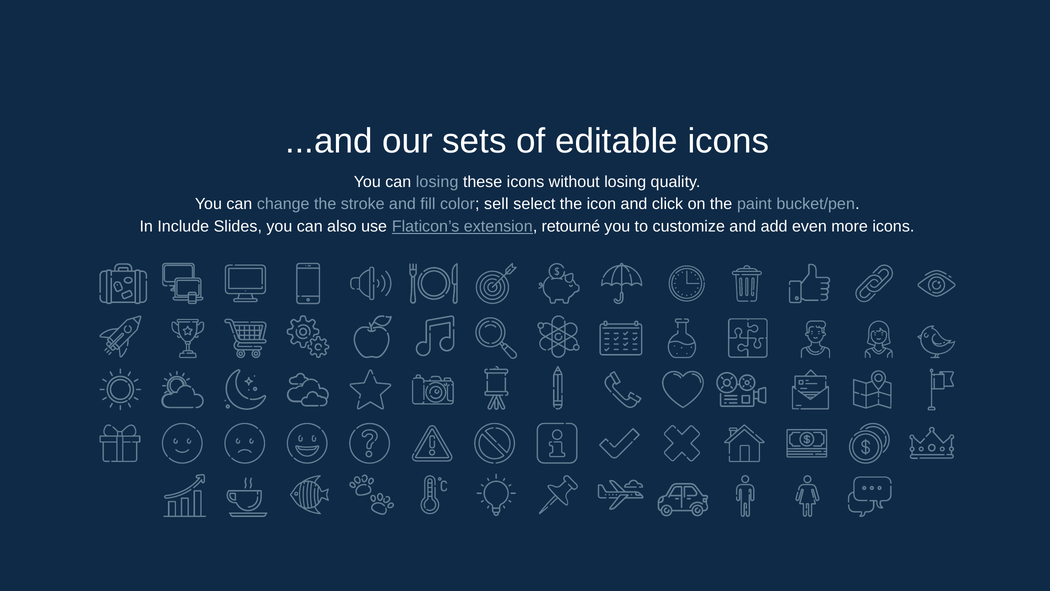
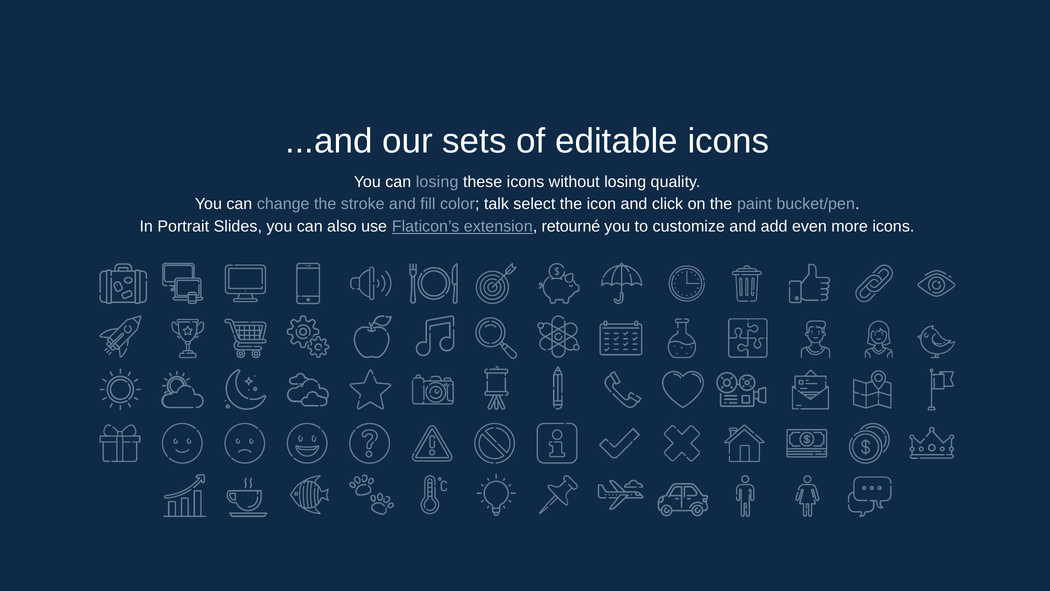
sell: sell -> talk
Include: Include -> Portrait
